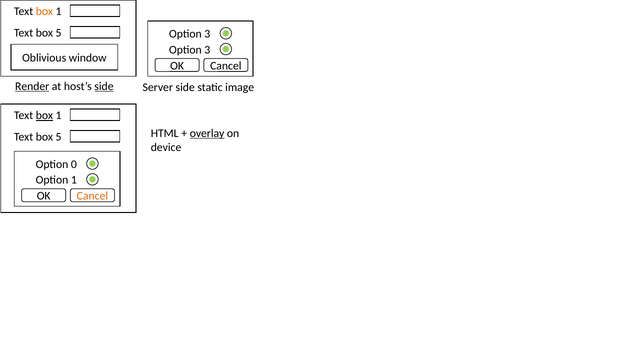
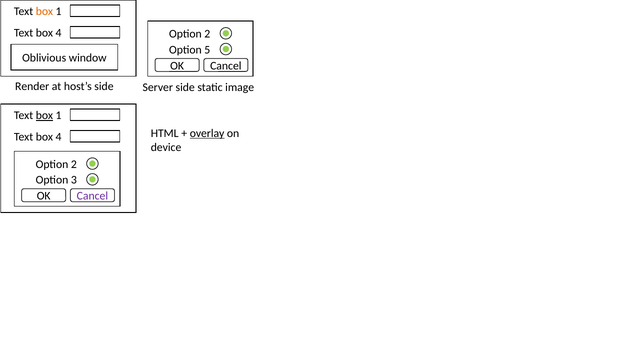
5 at (59, 33): 5 -> 4
3 at (207, 34): 3 -> 2
3 at (207, 50): 3 -> 5
Render underline: present -> none
side at (104, 86) underline: present -> none
5 at (59, 137): 5 -> 4
0 at (74, 164): 0 -> 2
Option 1: 1 -> 3
Cancel at (92, 196) colour: orange -> purple
